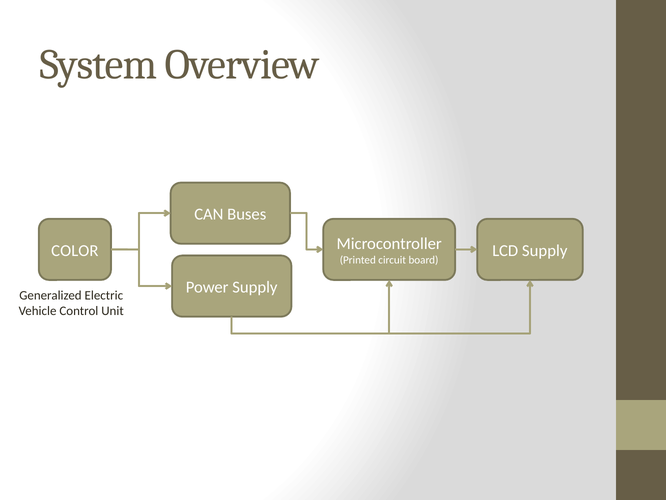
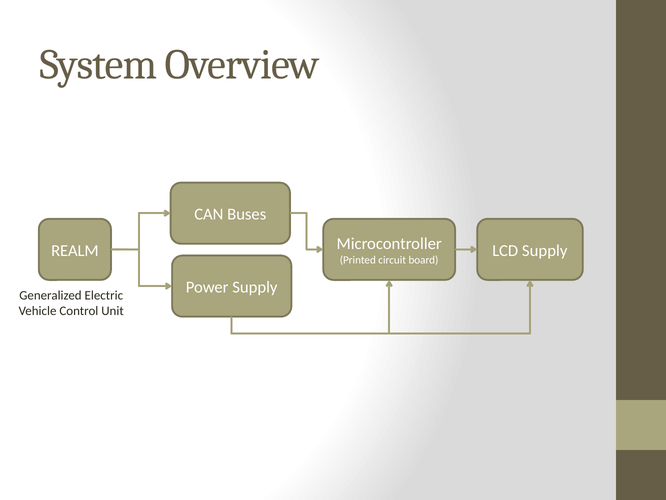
COLOR: COLOR -> REALM
